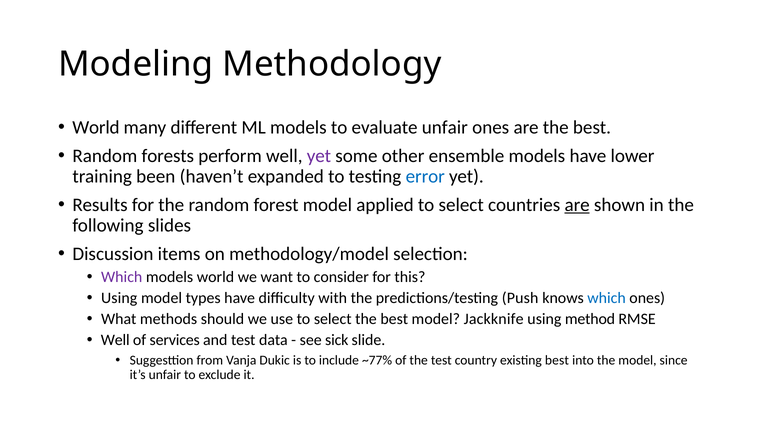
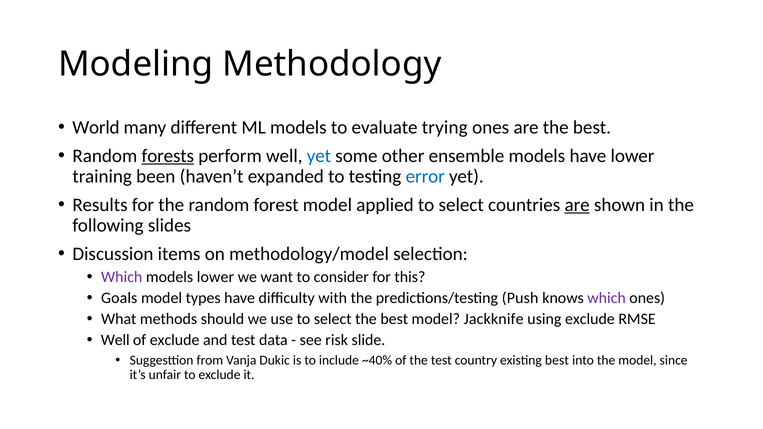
evaluate unfair: unfair -> trying
forests underline: none -> present
yet at (319, 156) colour: purple -> blue
models world: world -> lower
Using at (119, 298): Using -> Goals
which at (607, 298) colour: blue -> purple
using method: method -> exclude
of services: services -> exclude
sick: sick -> risk
~77%: ~77% -> ~40%
